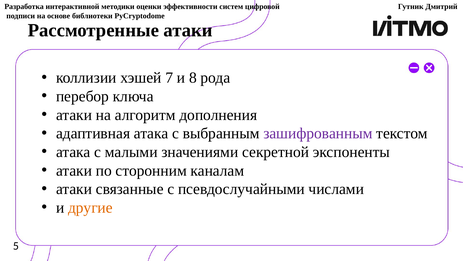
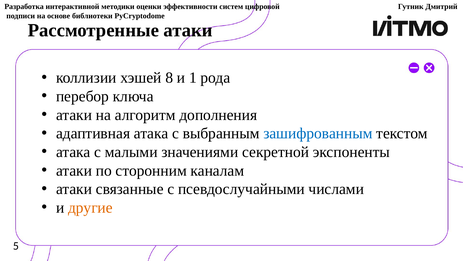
7: 7 -> 8
8: 8 -> 1
зашифрованным colour: purple -> blue
